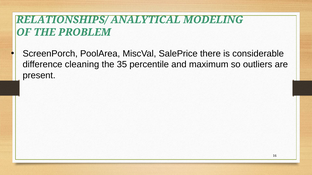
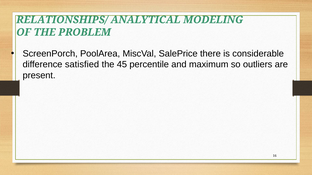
cleaning: cleaning -> satisfied
35: 35 -> 45
